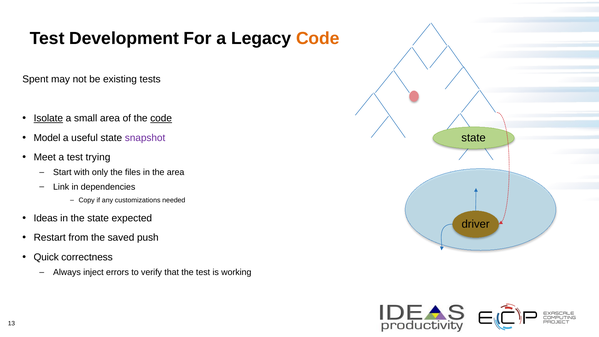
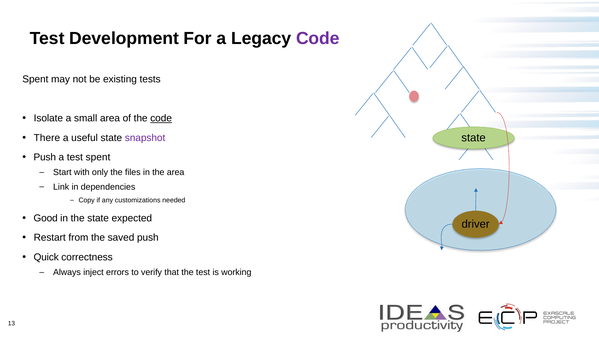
Code at (318, 38) colour: orange -> purple
Isolate underline: present -> none
Model: Model -> There
Meet at (45, 157): Meet -> Push
test trying: trying -> spent
Ideas: Ideas -> Good
